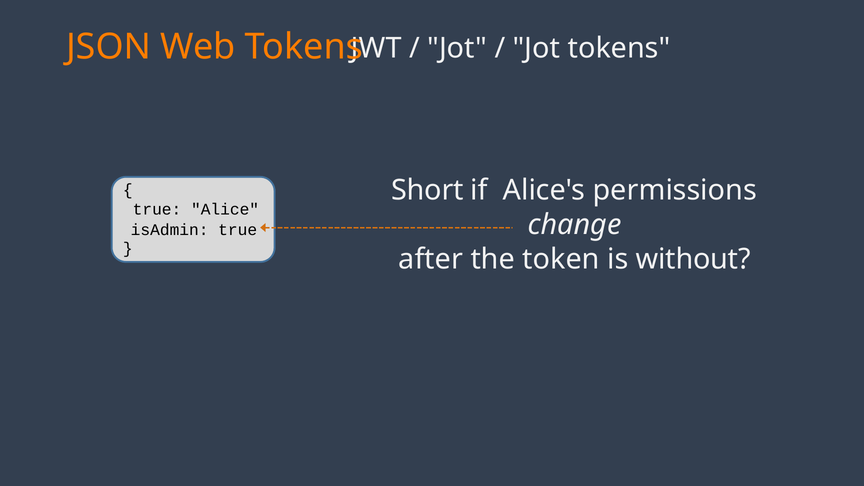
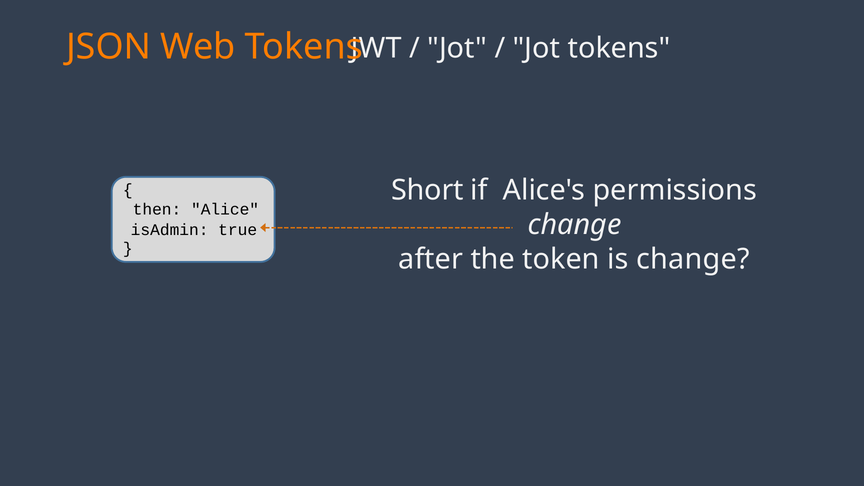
true at (157, 209): true -> then
is without: without -> change
